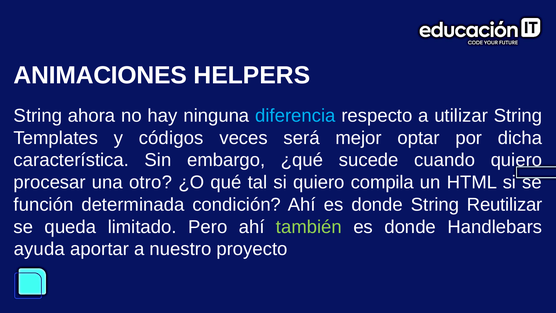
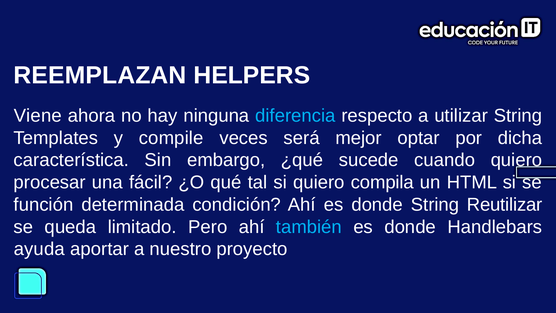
ANIMACIONES: ANIMACIONES -> REEMPLAZAN
String at (38, 116): String -> Viene
códigos: códigos -> compile
otro: otro -> fácil
también colour: light green -> light blue
